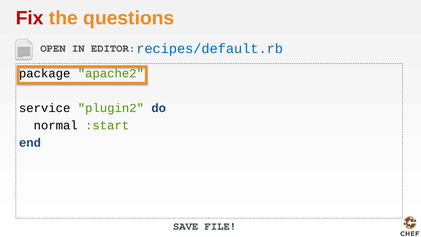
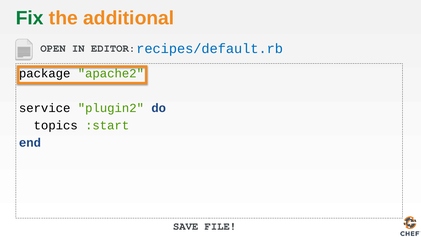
Fix colour: red -> green
questions: questions -> additional
normal: normal -> topics
